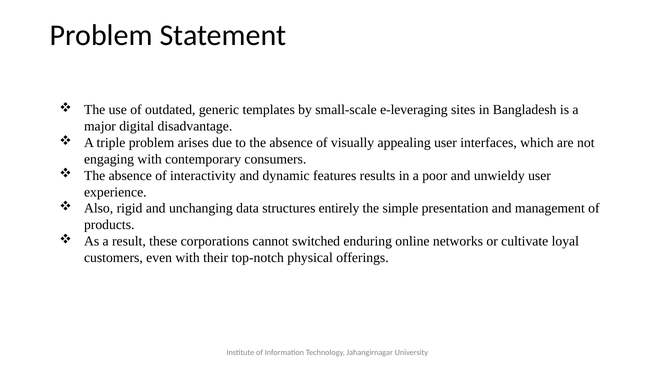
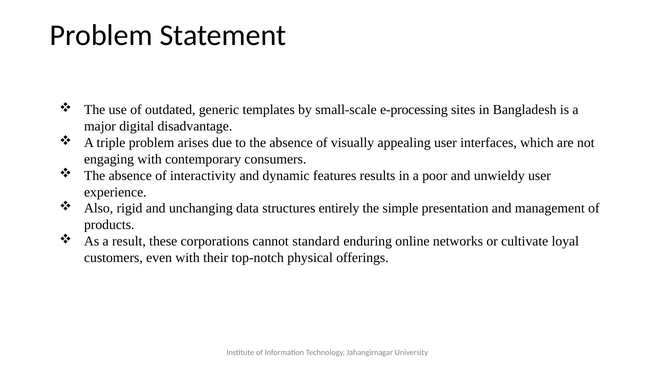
e-leveraging: e-leveraging -> e-processing
switched: switched -> standard
